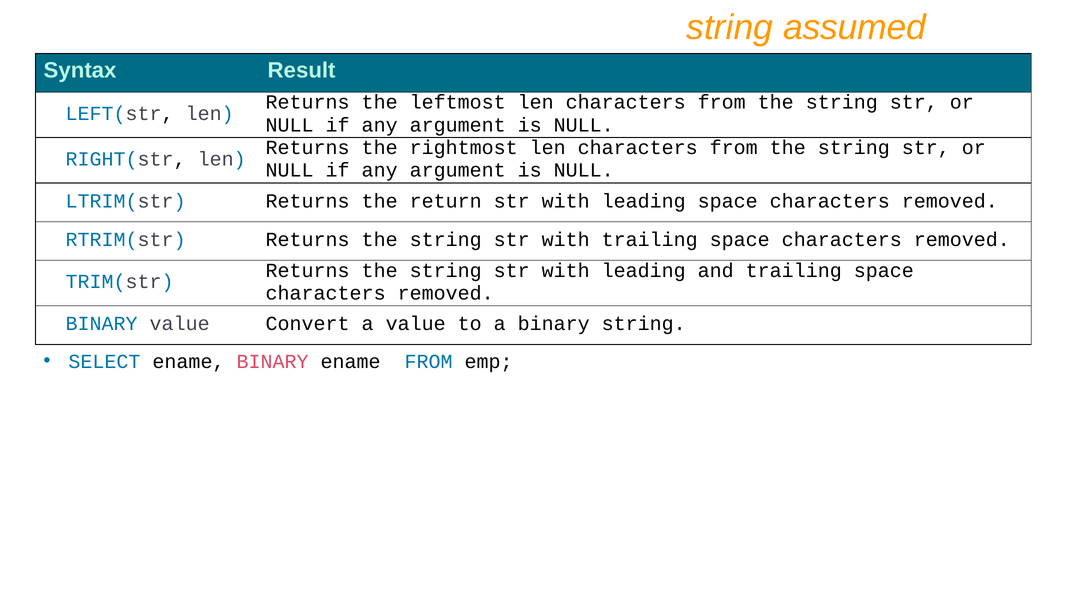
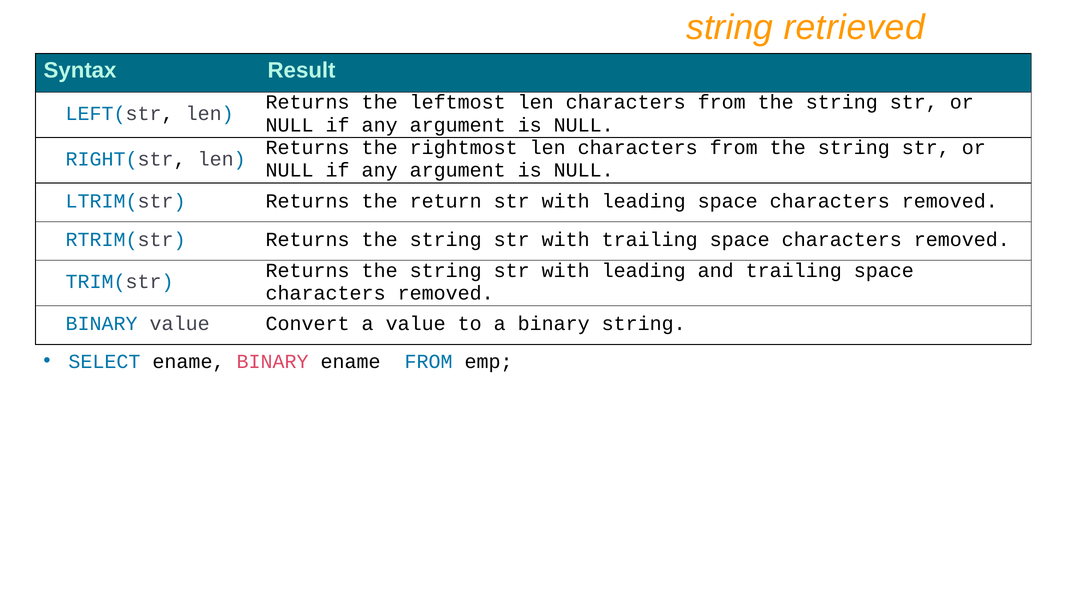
assumed: assumed -> retrieved
